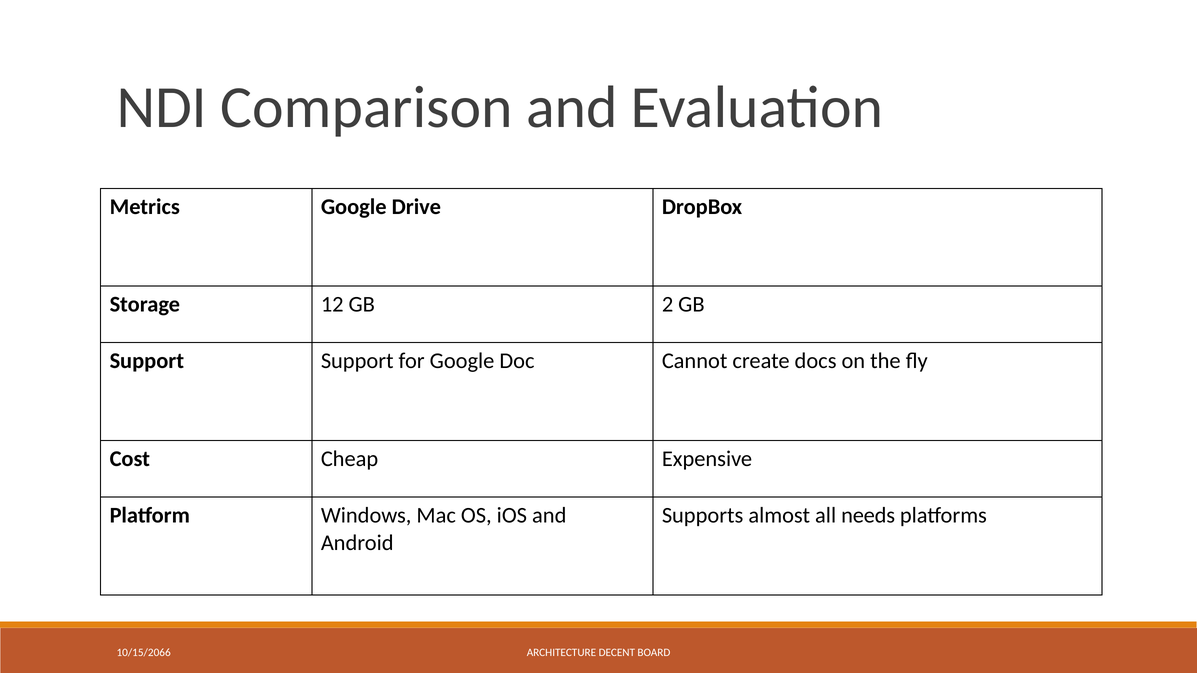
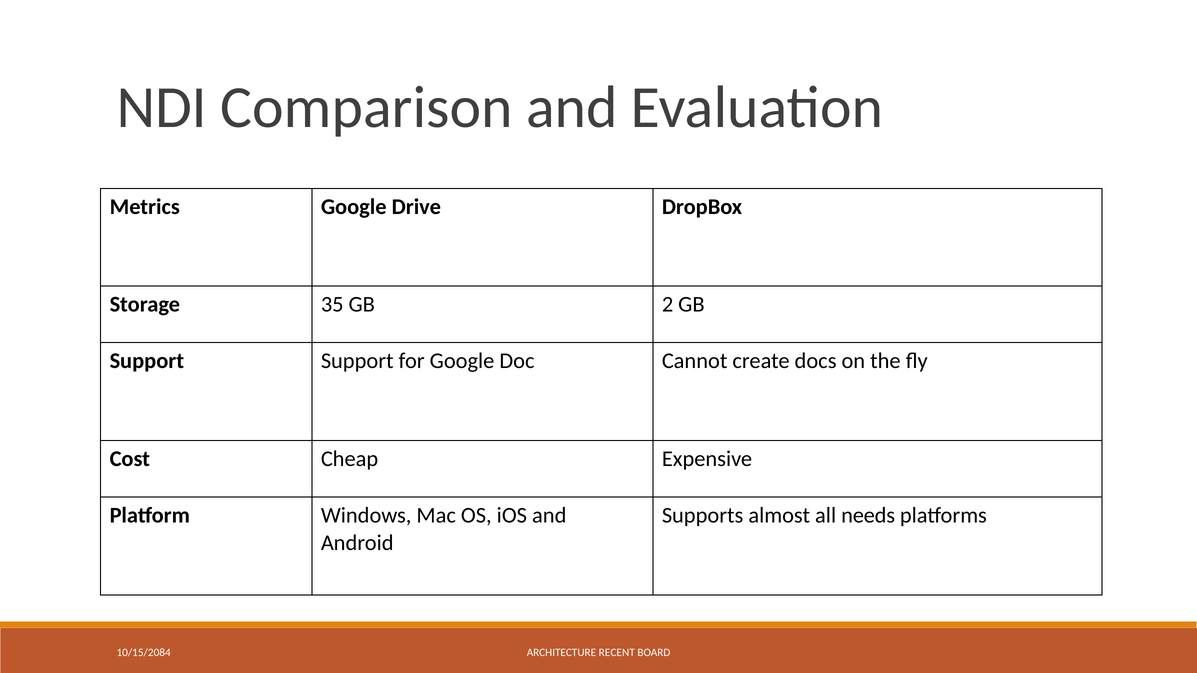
12: 12 -> 35
10/15/2066: 10/15/2066 -> 10/15/2084
DECENT: DECENT -> RECENT
